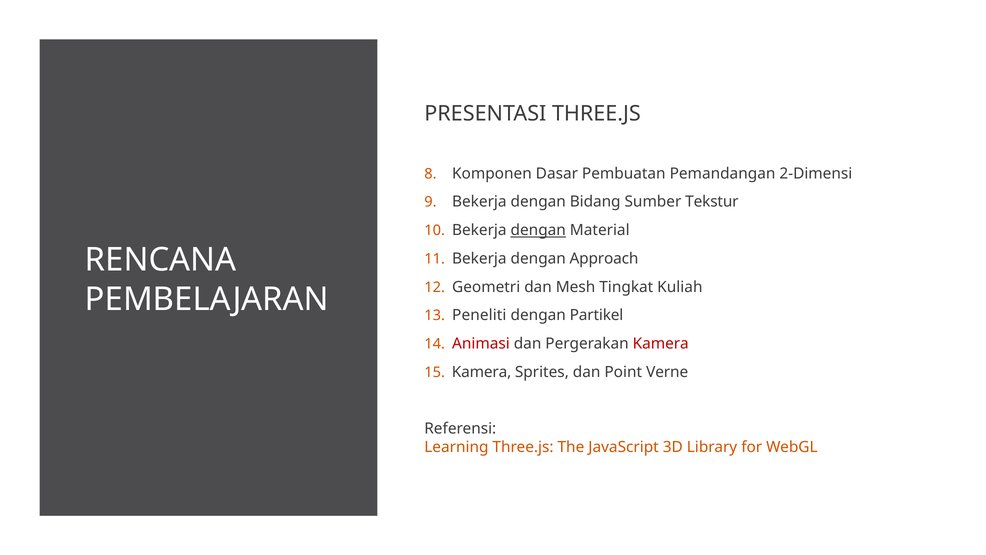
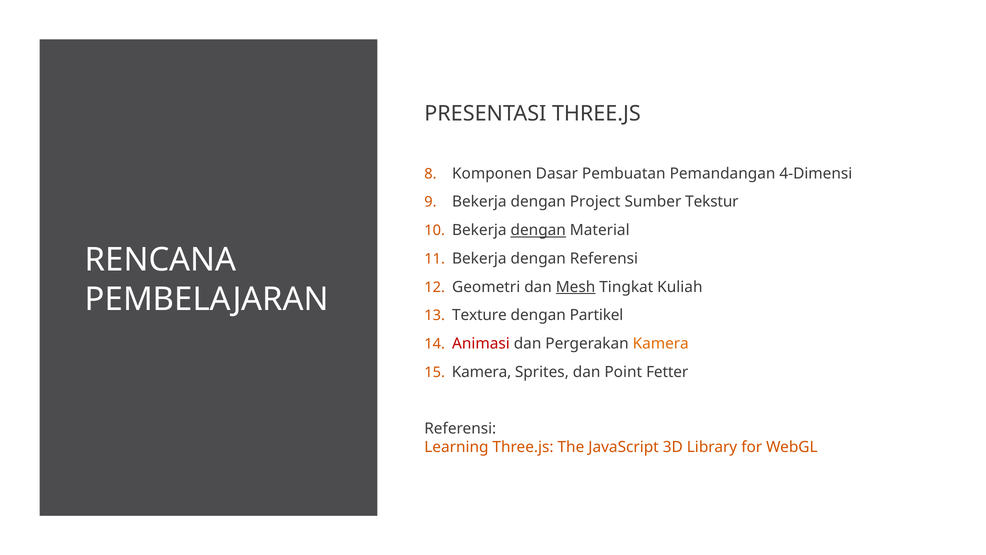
2-Dimensi: 2-Dimensi -> 4-Dimensi
Bidang: Bidang -> Project
dengan Approach: Approach -> Referensi
Mesh underline: none -> present
Peneliti: Peneliti -> Texture
Kamera at (661, 343) colour: red -> orange
Verne: Verne -> Fetter
